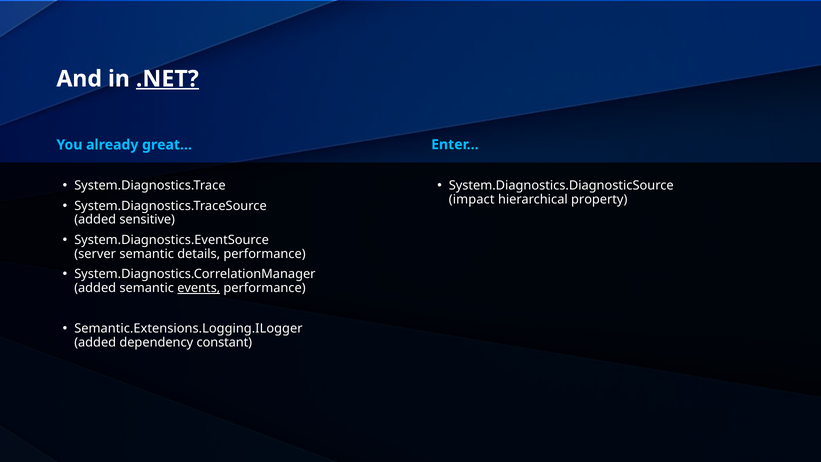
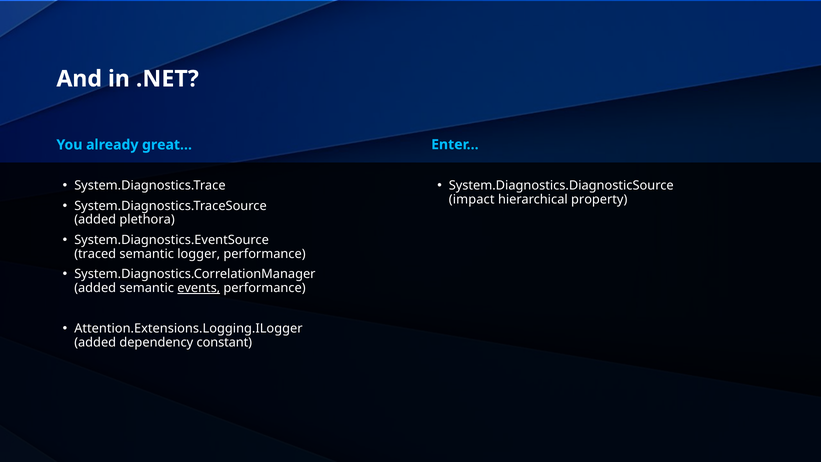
.NET underline: present -> none
sensitive: sensitive -> plethora
server: server -> traced
details: details -> logger
Semantic.Extensions.Logging.ILogger: Semantic.Extensions.Logging.ILogger -> Attention.Extensions.Logging.ILogger
